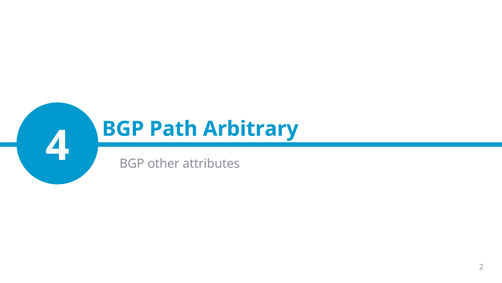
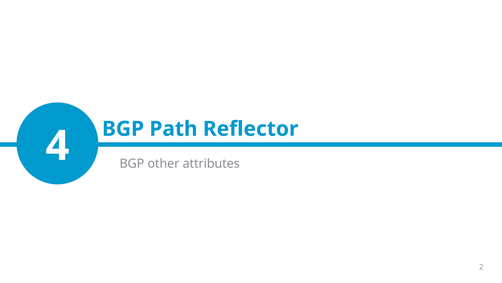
Arbitrary: Arbitrary -> Reflector
